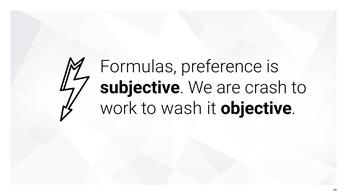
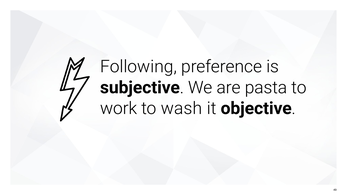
Formulas: Formulas -> Following
crash: crash -> pasta
